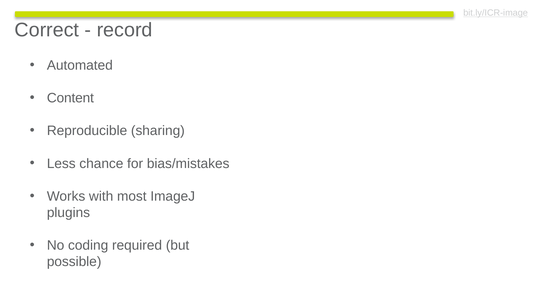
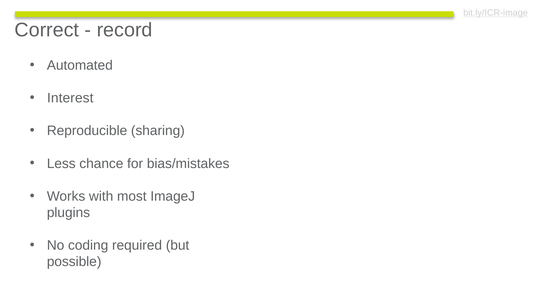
Content: Content -> Interest
